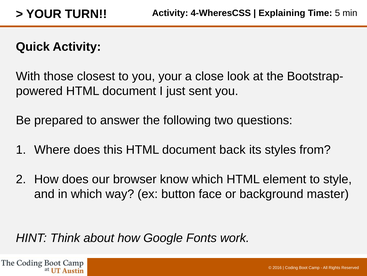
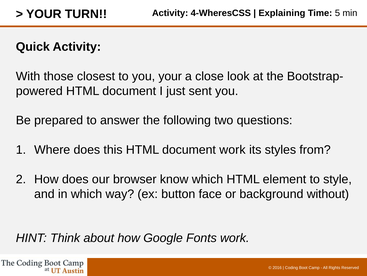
document back: back -> work
master: master -> without
